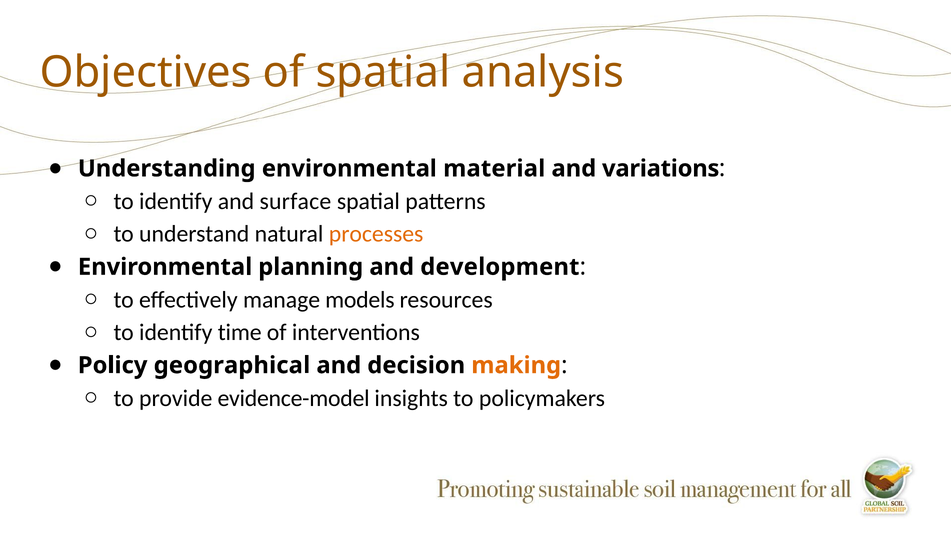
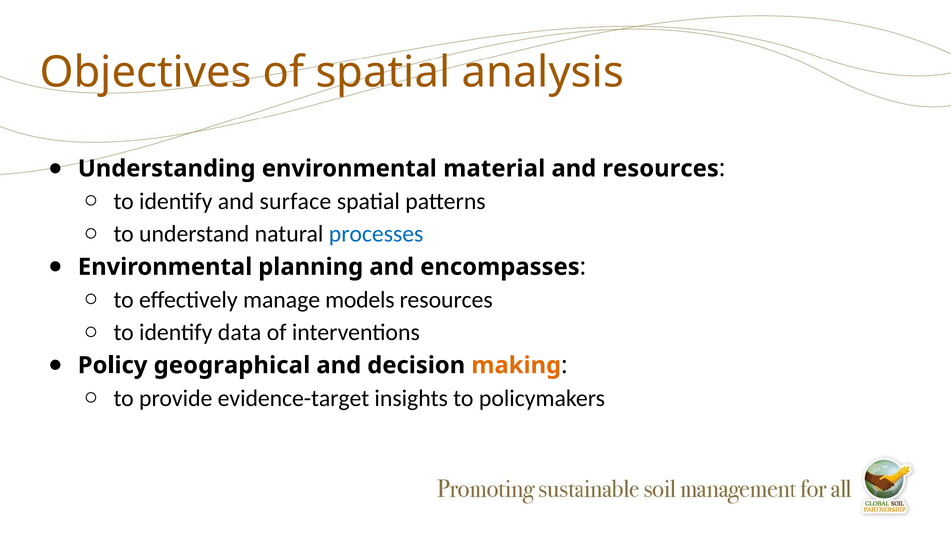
and variations: variations -> resources
processes colour: orange -> blue
development: development -> encompasses
time: time -> data
evidence-model: evidence-model -> evidence-target
